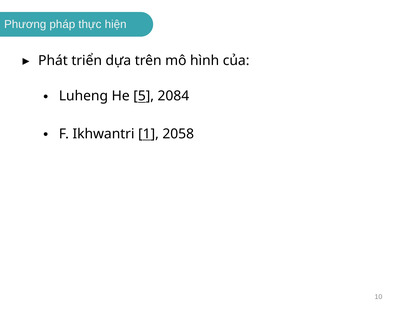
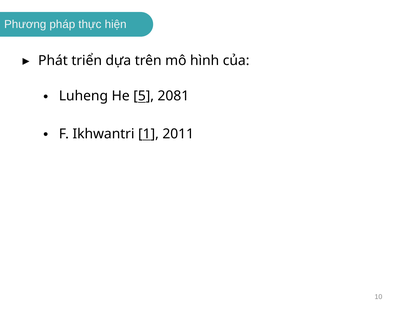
2084: 2084 -> 2081
2058: 2058 -> 2011
